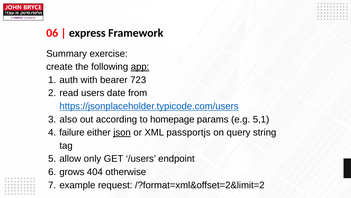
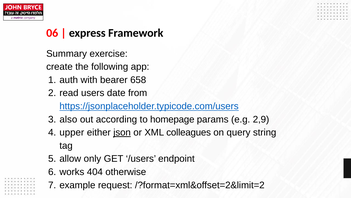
app underline: present -> none
723: 723 -> 658
5,1: 5,1 -> 2,9
failure: failure -> upper
passportjs: passportjs -> colleagues
grows: grows -> works
